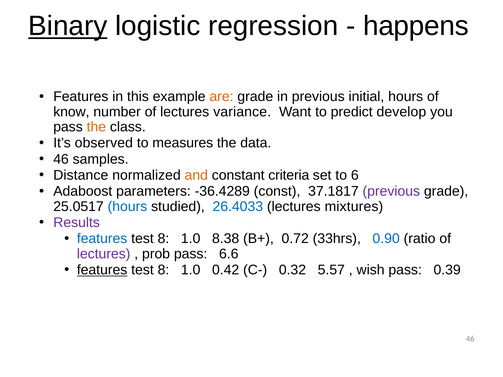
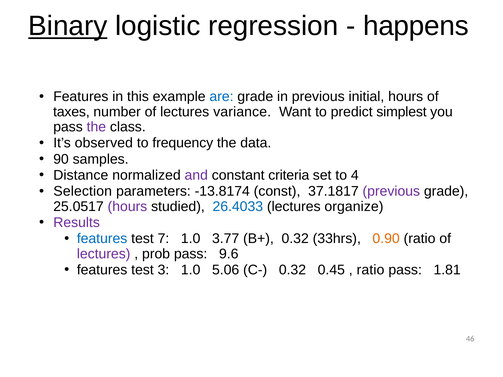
are colour: orange -> blue
know: know -> taxes
develop: develop -> simplest
the at (96, 127) colour: orange -> purple
measures: measures -> frequency
46 at (61, 159): 46 -> 90
and colour: orange -> purple
6: 6 -> 4
Adaboost: Adaboost -> Selection
-36.4289: -36.4289 -> -13.8174
hours at (127, 207) colour: blue -> purple
mixtures: mixtures -> organize
8 at (163, 239): 8 -> 7
8.38: 8.38 -> 3.77
B+ 0.72: 0.72 -> 0.32
0.90 colour: blue -> orange
6.6: 6.6 -> 9.6
features at (102, 270) underline: present -> none
8 at (163, 270): 8 -> 3
0.42: 0.42 -> 5.06
5.57: 5.57 -> 0.45
wish at (371, 270): wish -> ratio
0.39: 0.39 -> 1.81
